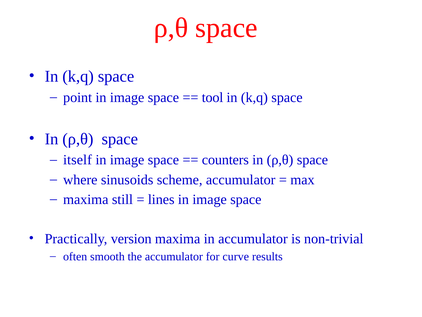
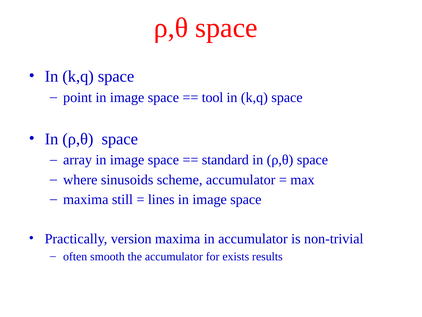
itself: itself -> array
counters: counters -> standard
curve: curve -> exists
